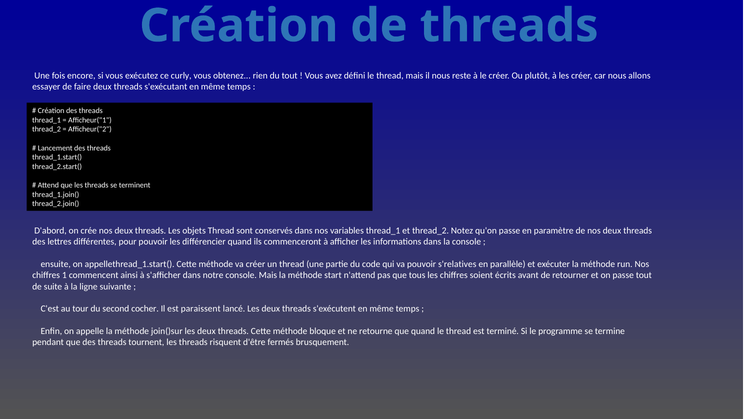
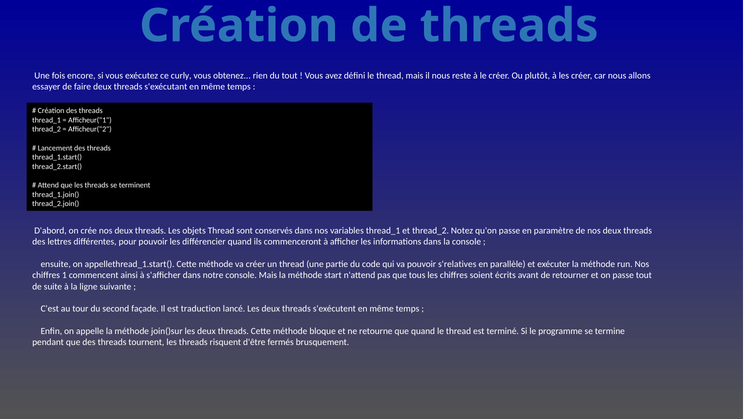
cocher: cocher -> façade
paraissent: paraissent -> traduction
